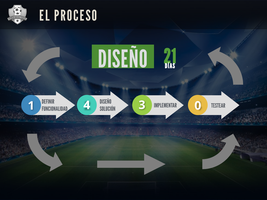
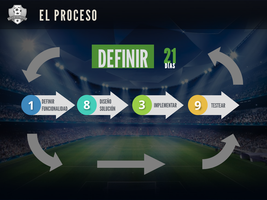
DISEÑO at (123, 60): DISEÑO -> DEFINIR
4: 4 -> 8
0: 0 -> 9
